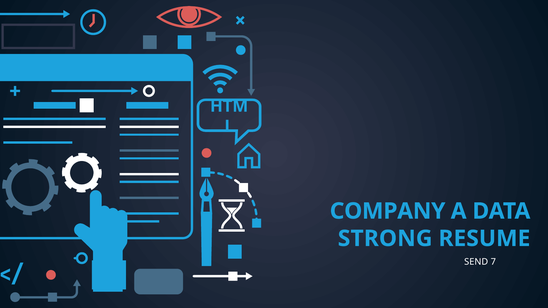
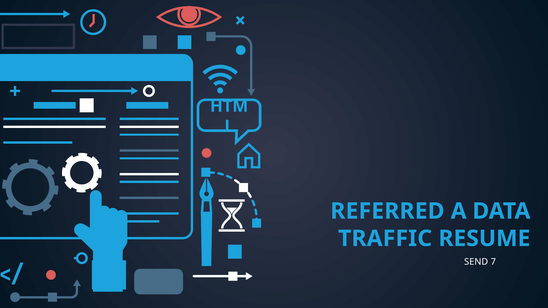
COMPANY: COMPANY -> REFERRED
STRONG: STRONG -> TRAFFIC
